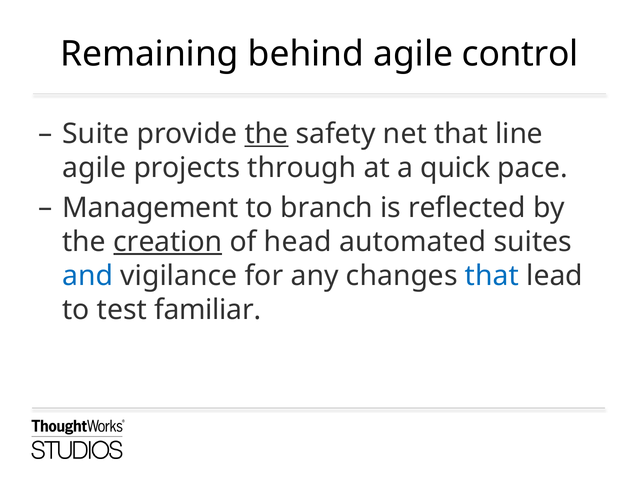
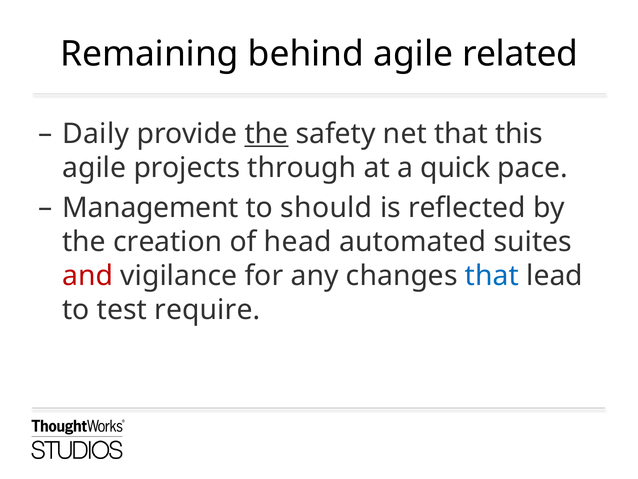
control: control -> related
Suite: Suite -> Daily
line: line -> this
branch: branch -> should
creation underline: present -> none
and colour: blue -> red
familiar: familiar -> require
